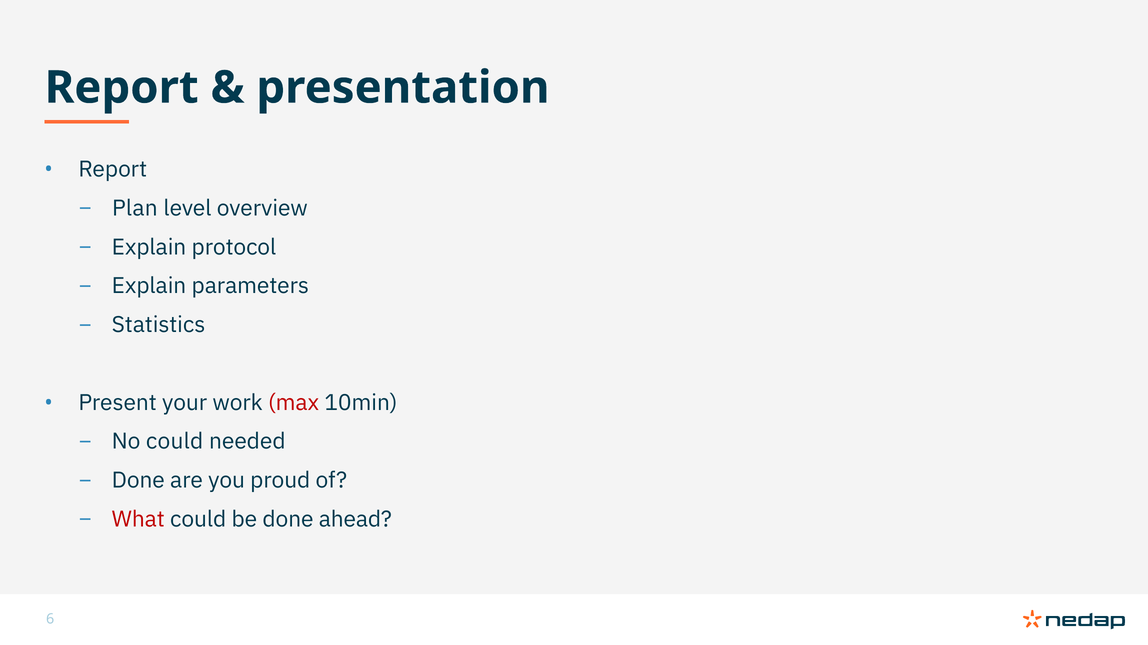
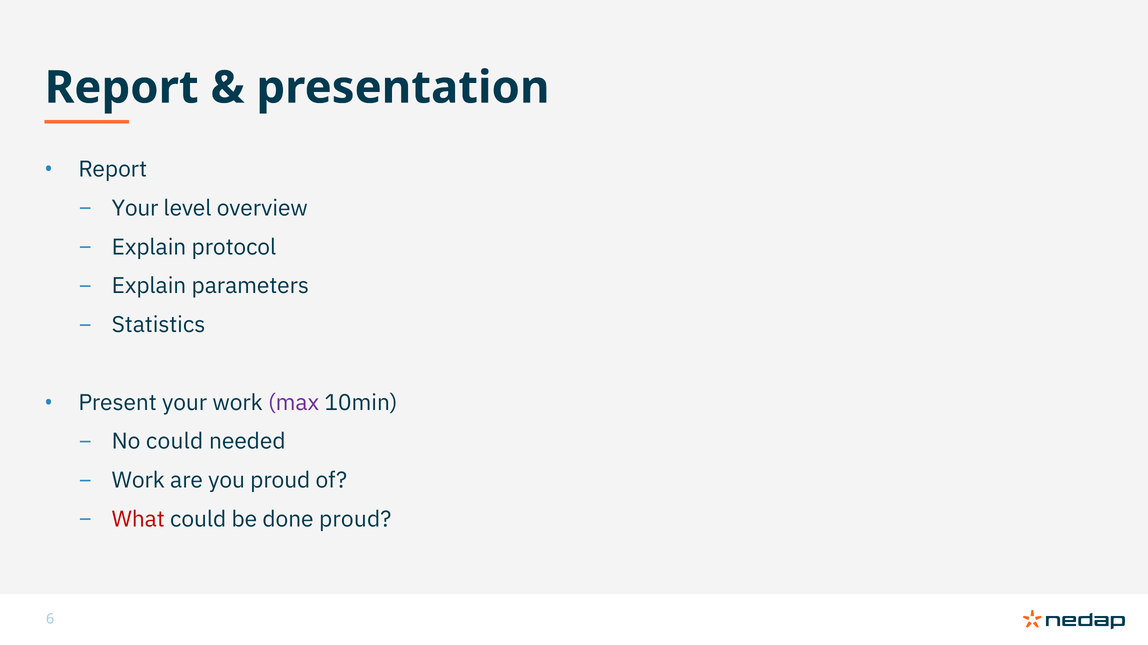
Plan at (135, 208): Plan -> Your
max colour: red -> purple
Done at (138, 481): Done -> Work
done ahead: ahead -> proud
